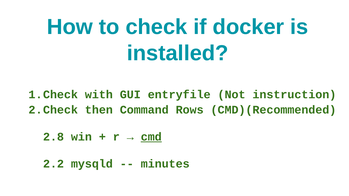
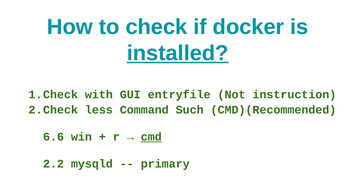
installed underline: none -> present
then: then -> less
Rows: Rows -> Such
2.8: 2.8 -> 6.6
minutes: minutes -> primary
